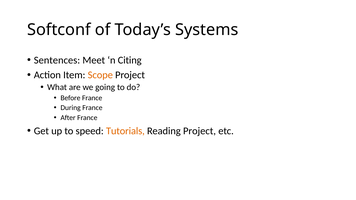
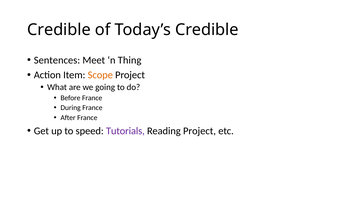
Softconf at (59, 30): Softconf -> Credible
Today’s Systems: Systems -> Credible
Citing: Citing -> Thing
Tutorials colour: orange -> purple
